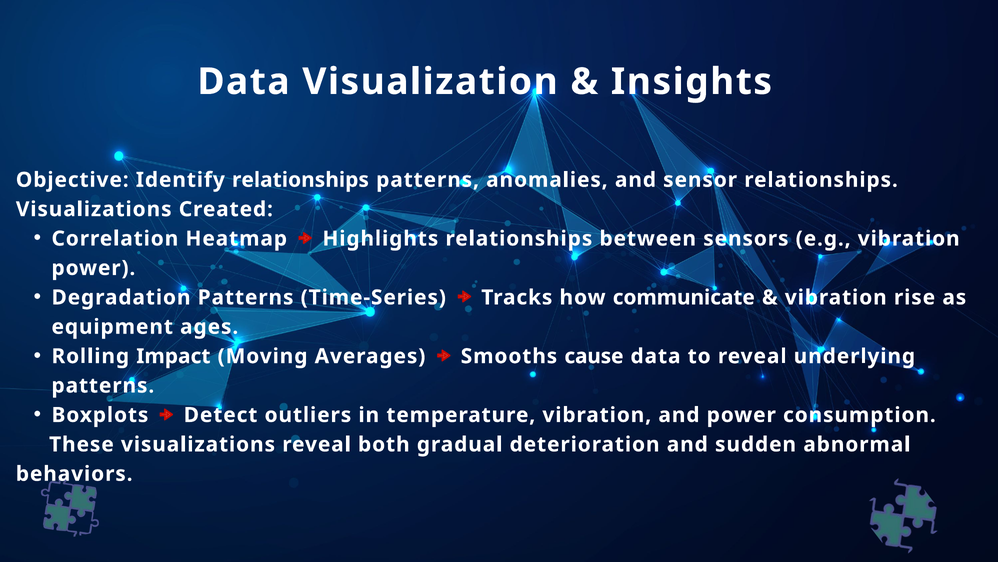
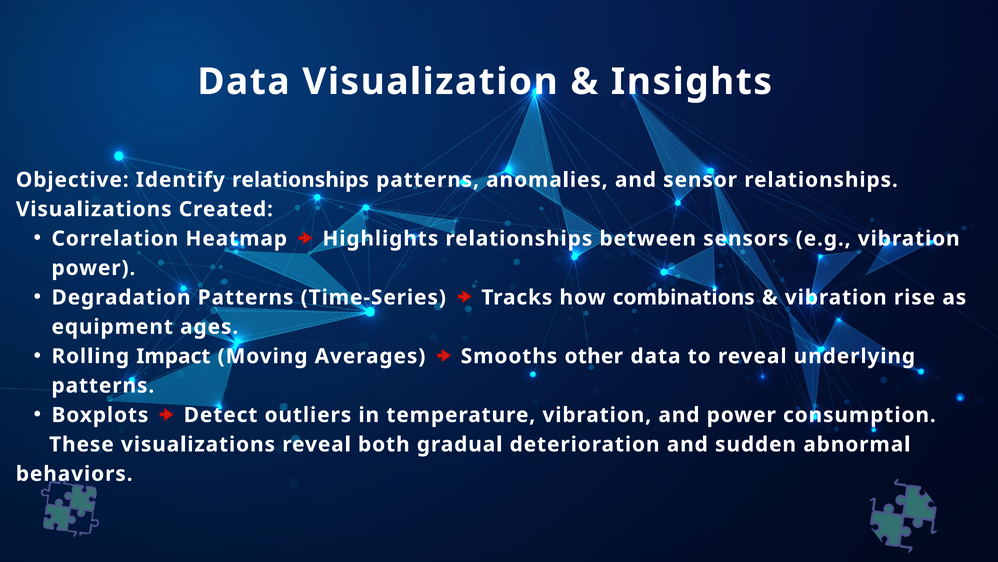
communicate: communicate -> combinations
cause: cause -> other
